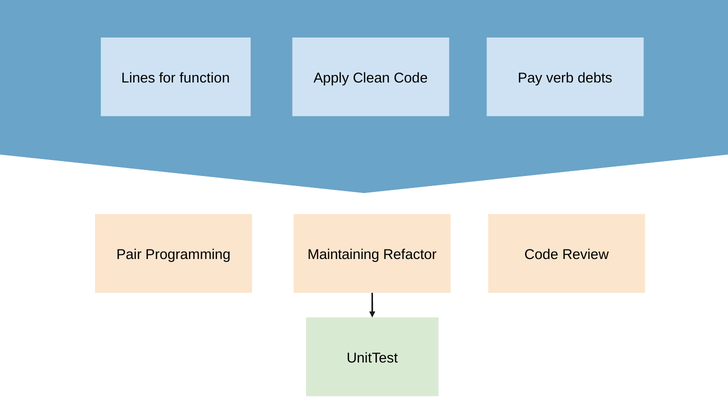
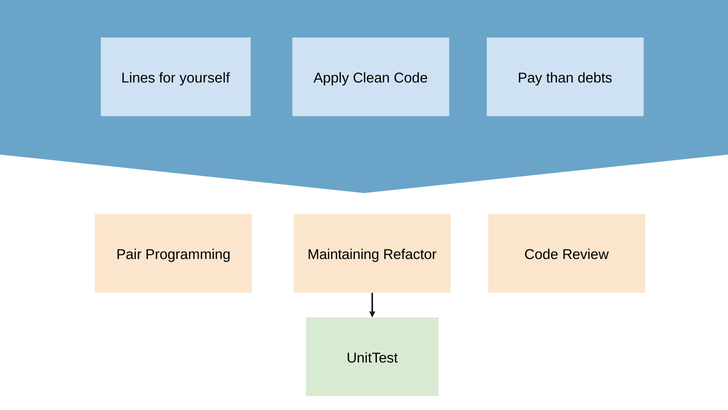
function: function -> yourself
verb: verb -> than
